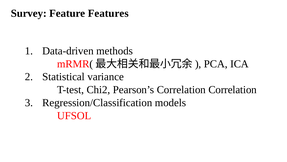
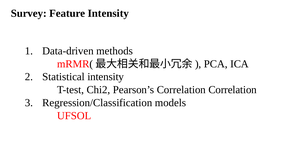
Feature Features: Features -> Intensity
Statistical variance: variance -> intensity
